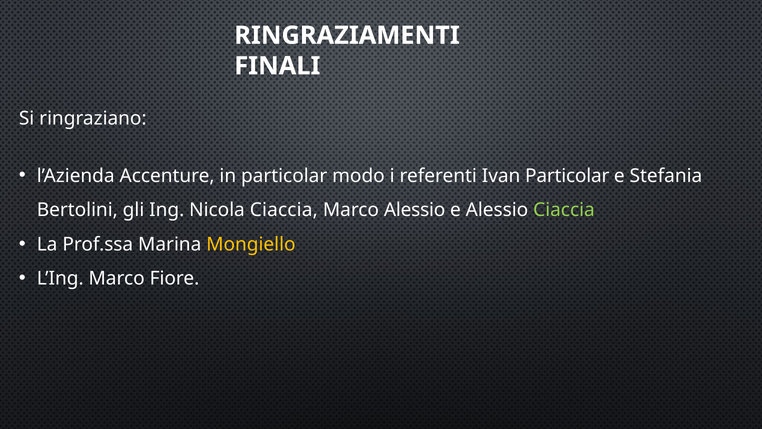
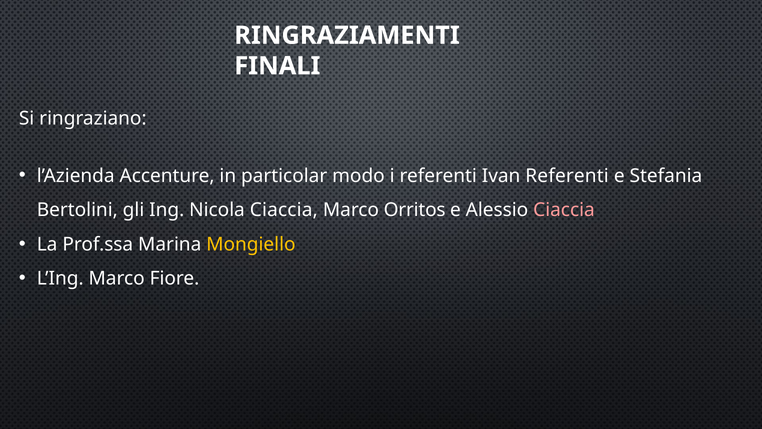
Ivan Particolar: Particolar -> Referenti
Marco Alessio: Alessio -> Orritos
Ciaccia at (564, 210) colour: light green -> pink
